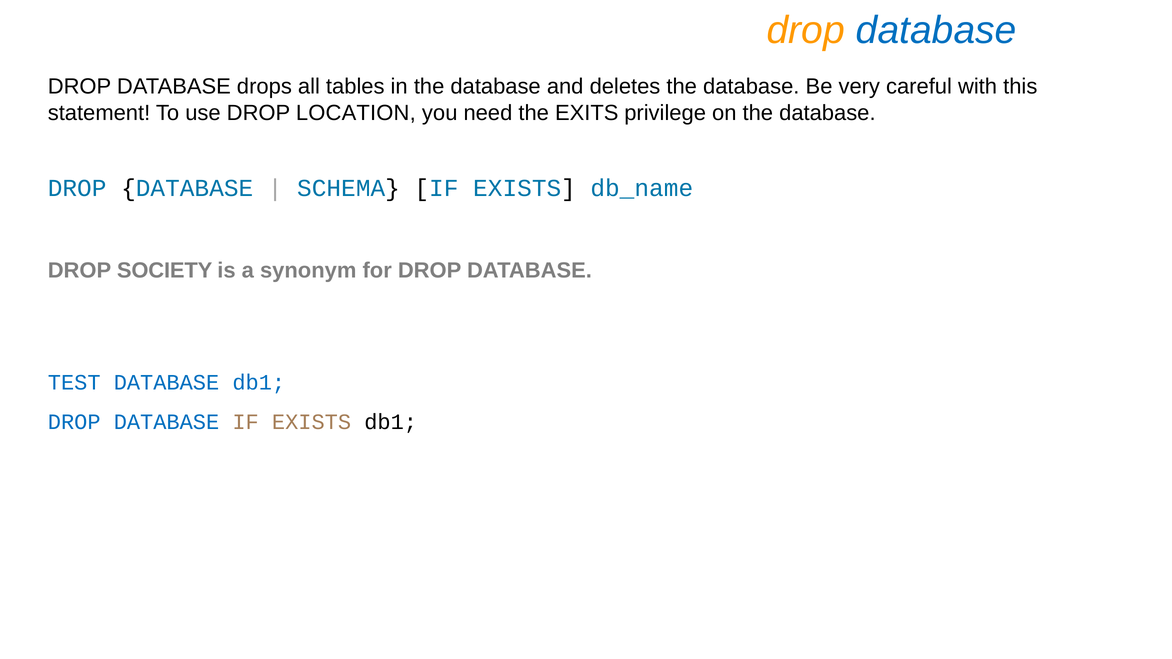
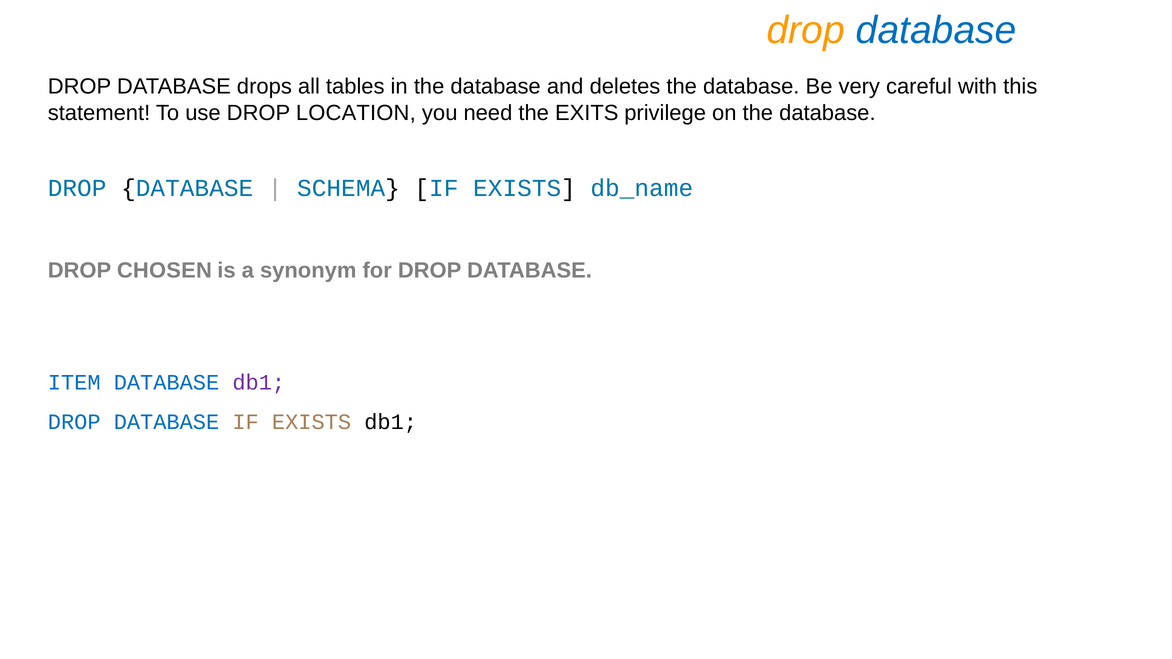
SOCIETY: SOCIETY -> CHOSEN
TEST: TEST -> ITEM
db1 at (259, 383) colour: blue -> purple
